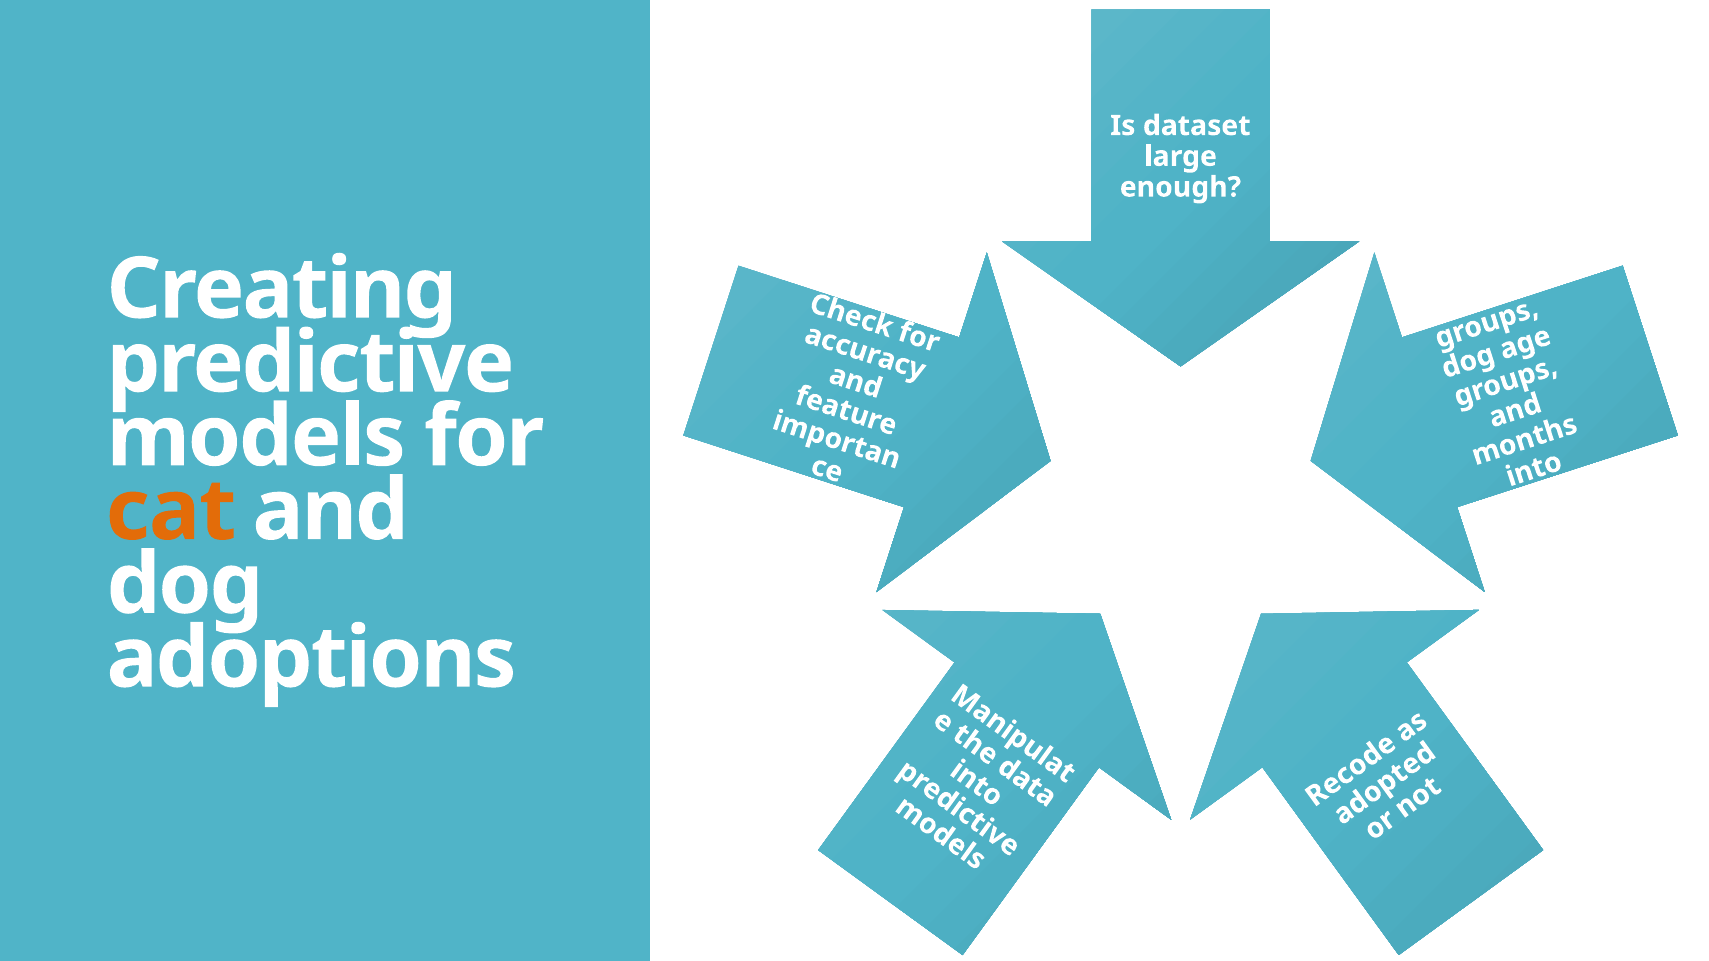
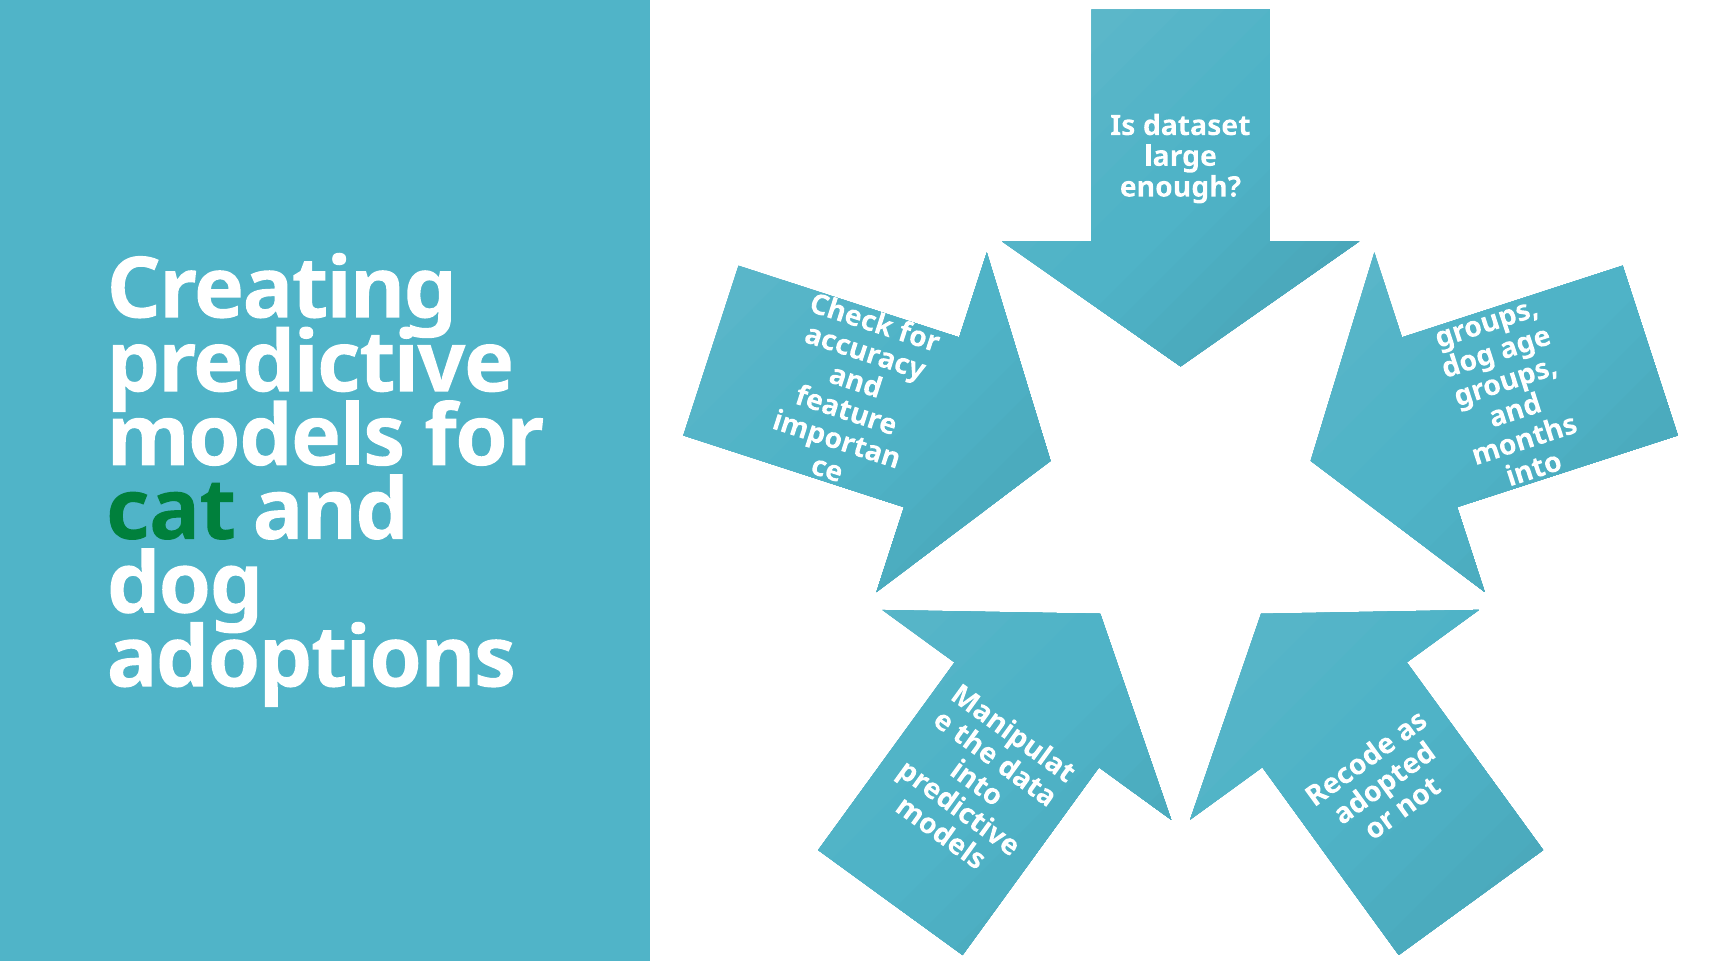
cat colour: orange -> green
